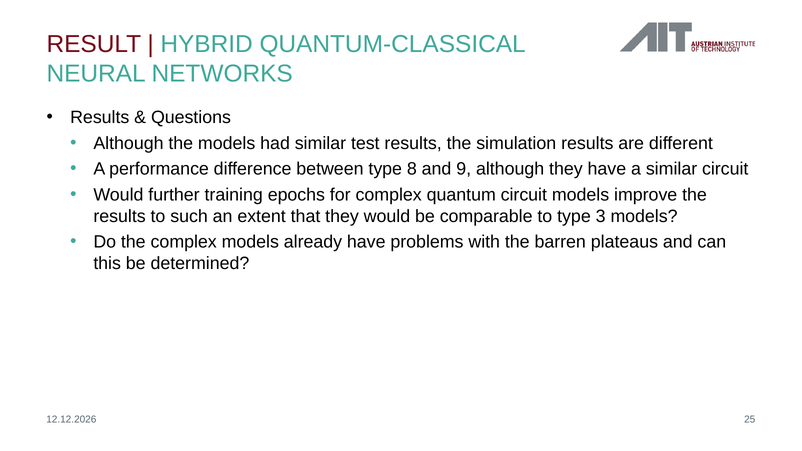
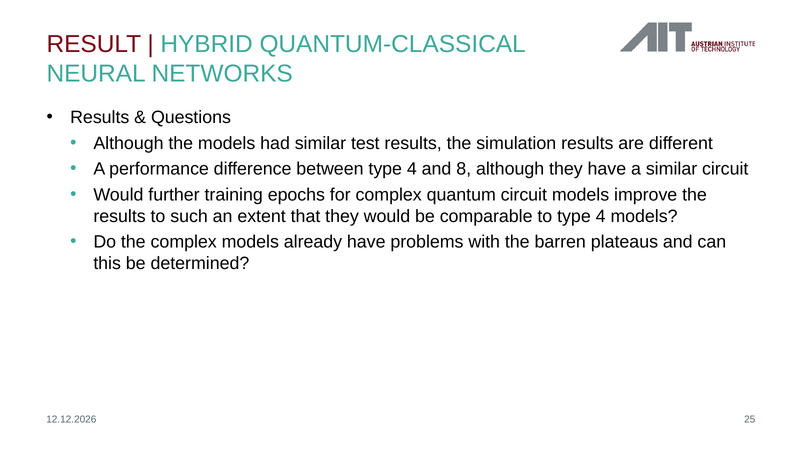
between type 8: 8 -> 4
9: 9 -> 8
to type 3: 3 -> 4
